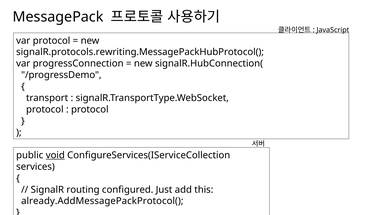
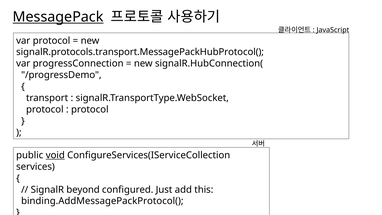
MessagePack underline: none -> present
signalR.protocols.rewriting.MessagePackHubProtocol(: signalR.protocols.rewriting.MessagePackHubProtocol( -> signalR.protocols.transport.MessagePackHubProtocol(
routing: routing -> beyond
already.AddMessagePackProtocol(: already.AddMessagePackProtocol( -> binding.AddMessagePackProtocol(
